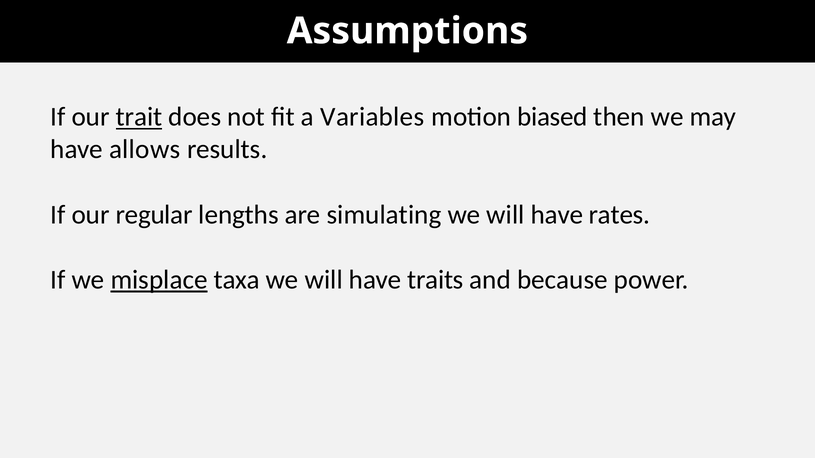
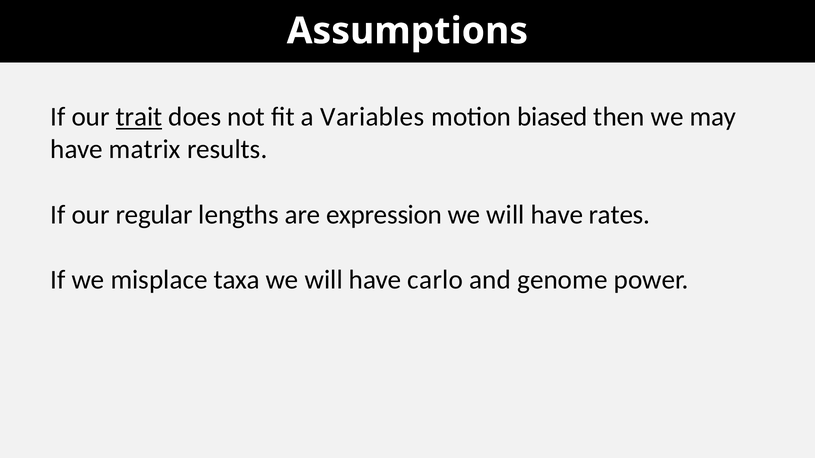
allows: allows -> matrix
simulating: simulating -> expression
misplace underline: present -> none
traits: traits -> carlo
because: because -> genome
